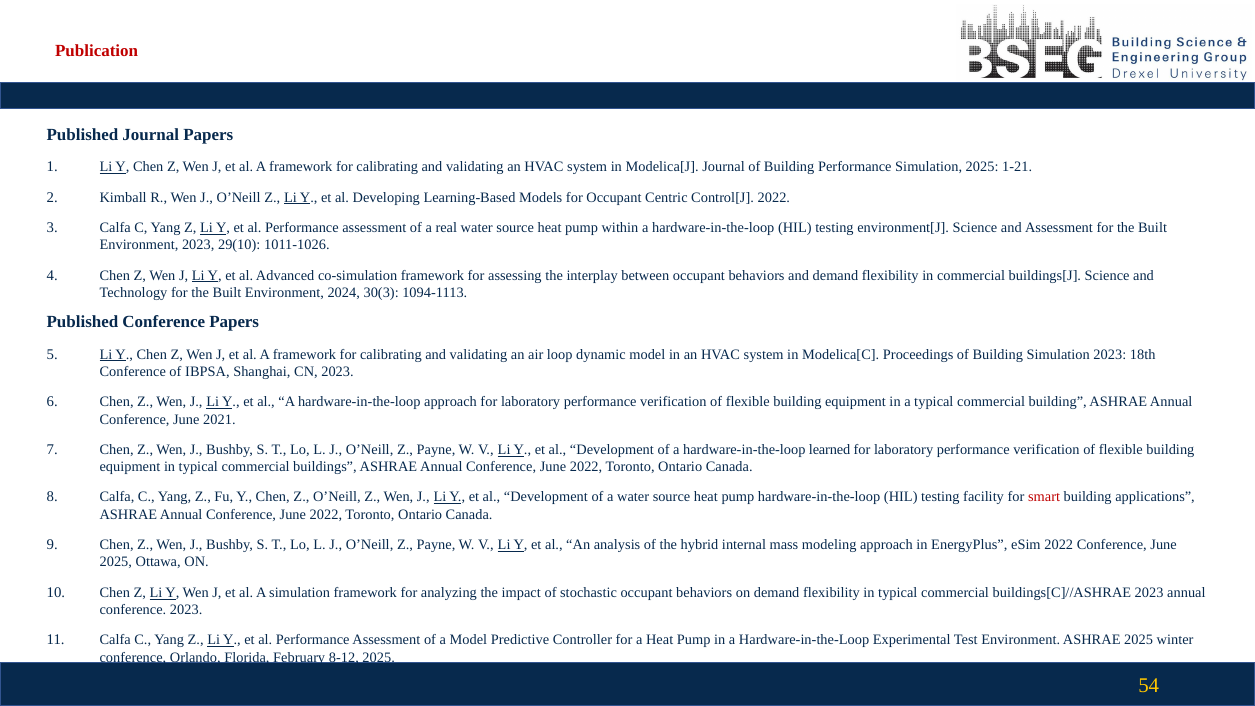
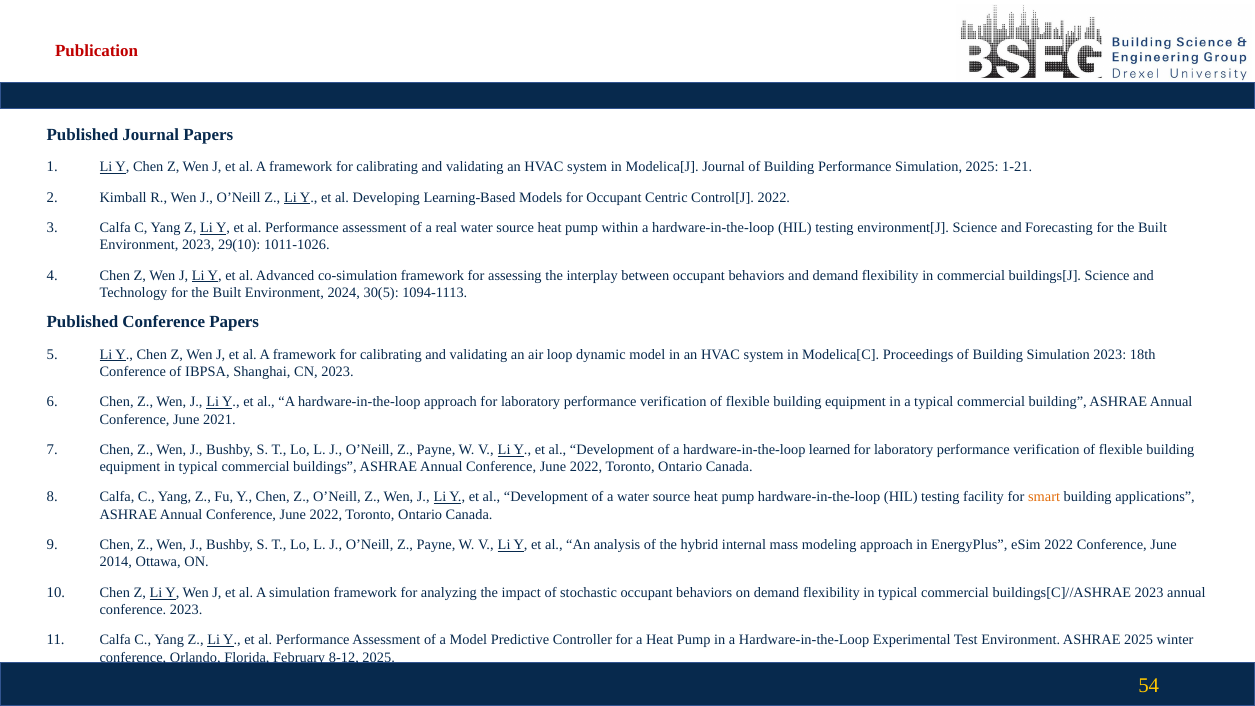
and Assessment: Assessment -> Forecasting
30(3: 30(3 -> 30(5
smart colour: red -> orange
2025 at (116, 562): 2025 -> 2014
